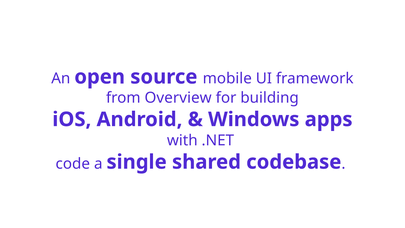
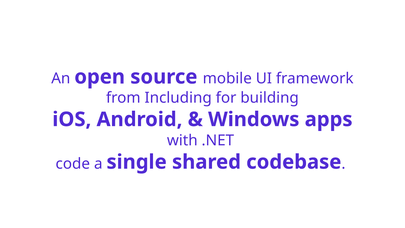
Overview: Overview -> Including
